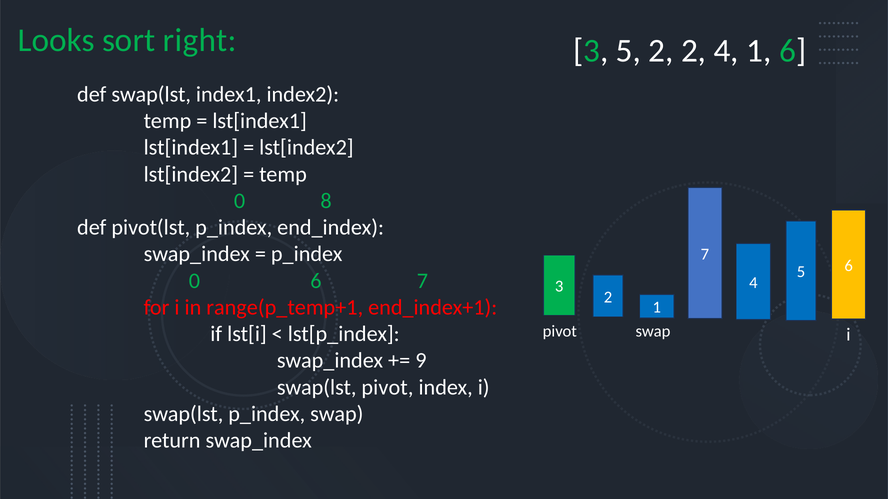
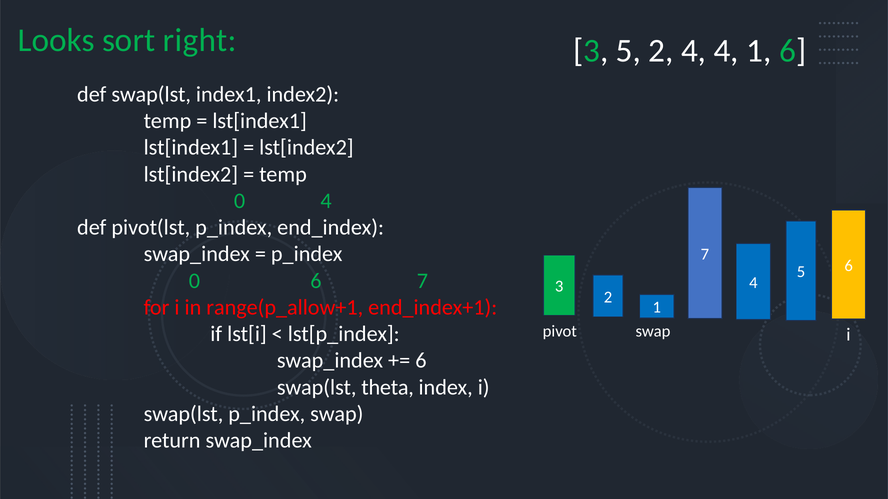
2 2: 2 -> 4
0 8: 8 -> 4
range(p_temp+1: range(p_temp+1 -> range(p_allow+1
9 at (421, 361): 9 -> 6
swap(lst pivot: pivot -> theta
